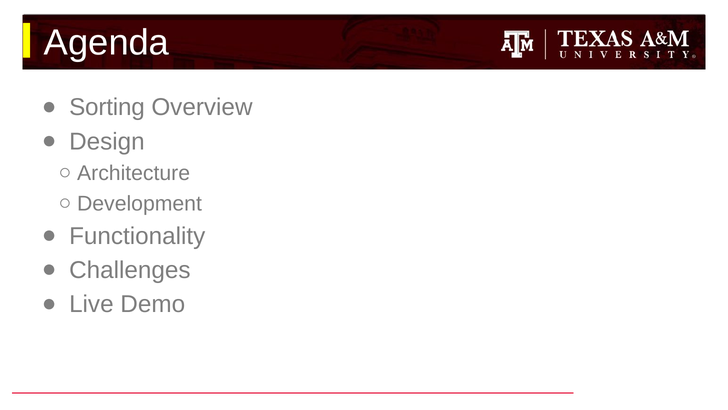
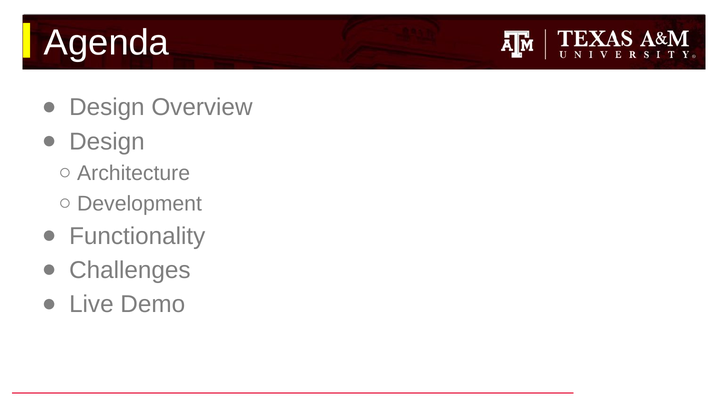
Sorting at (107, 107): Sorting -> Design
